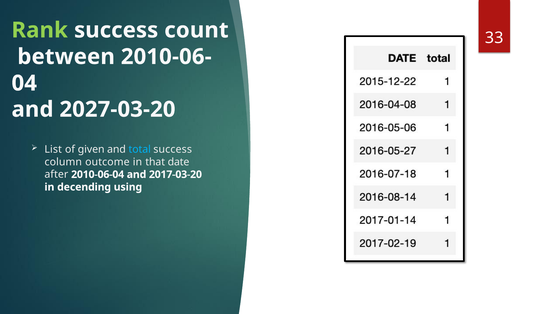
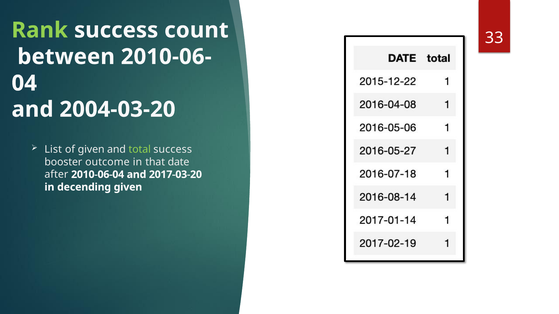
2027-03-20: 2027-03-20 -> 2004-03-20
total colour: light blue -> light green
column: column -> booster
decending using: using -> given
